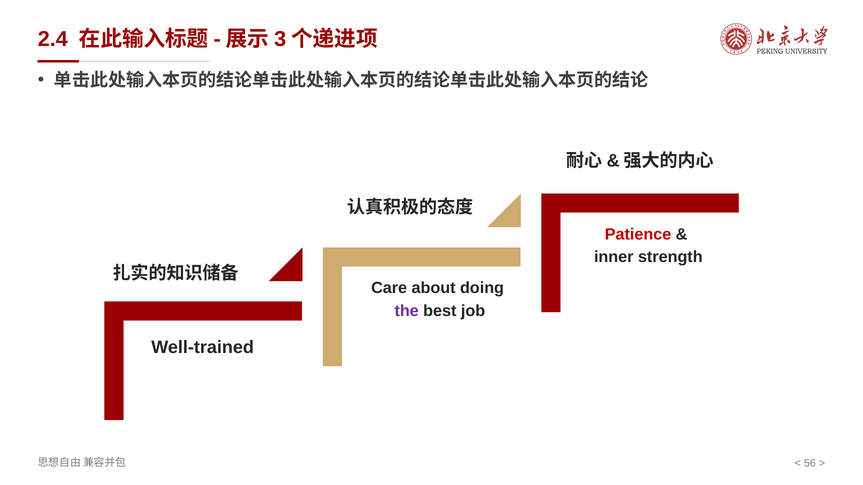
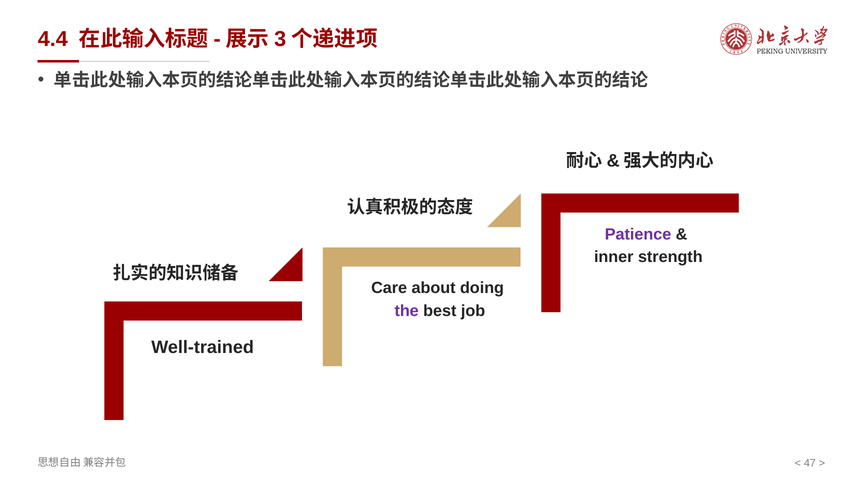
2.4: 2.4 -> 4.4
Patience colour: red -> purple
56: 56 -> 47
